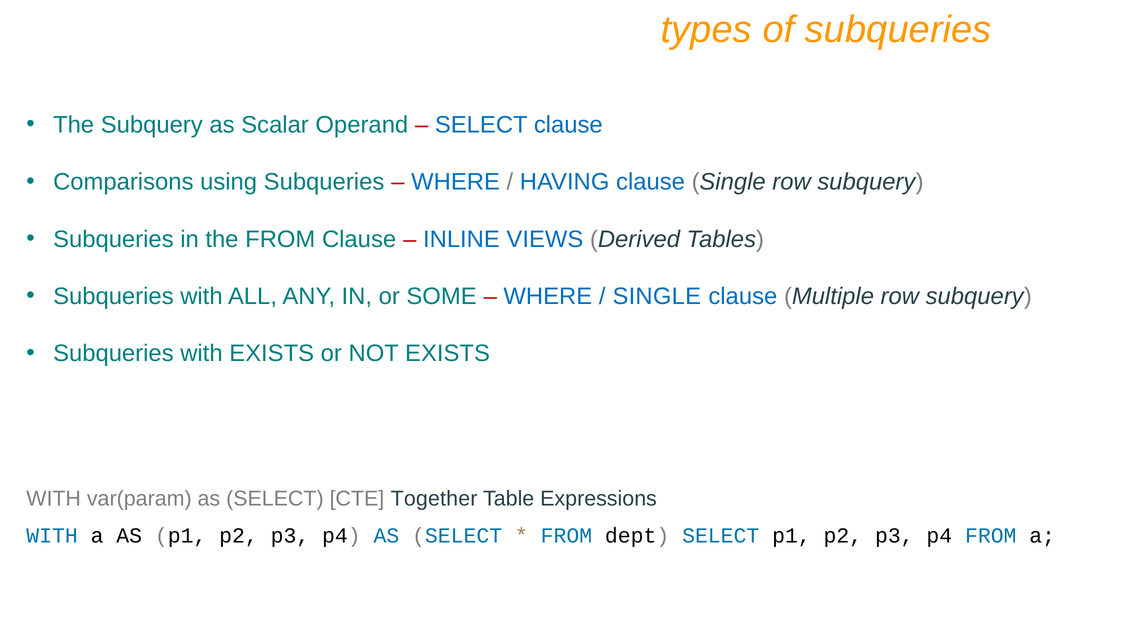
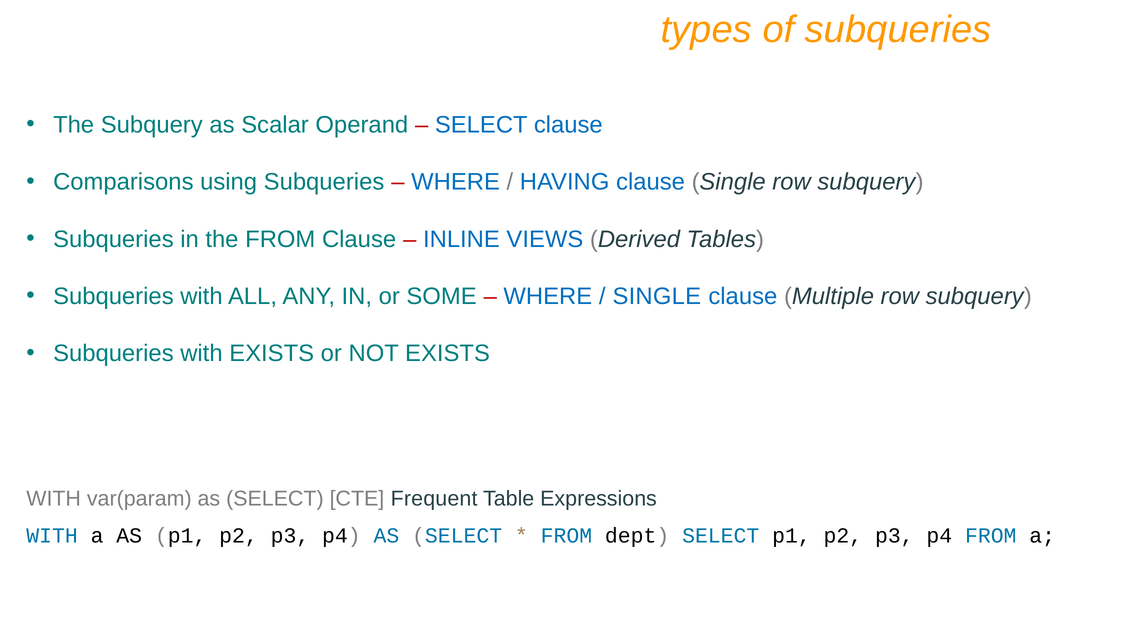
Together: Together -> Frequent
